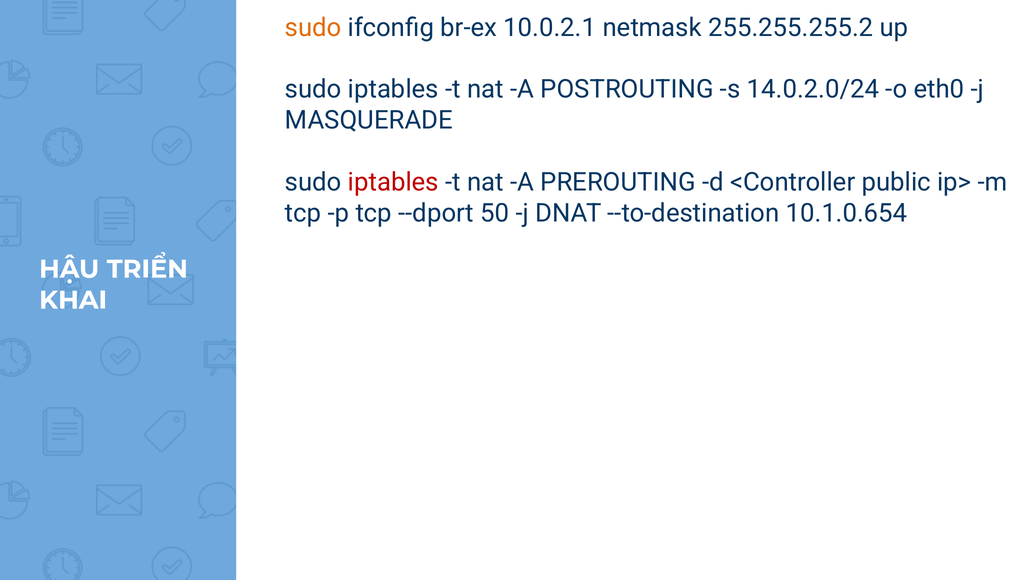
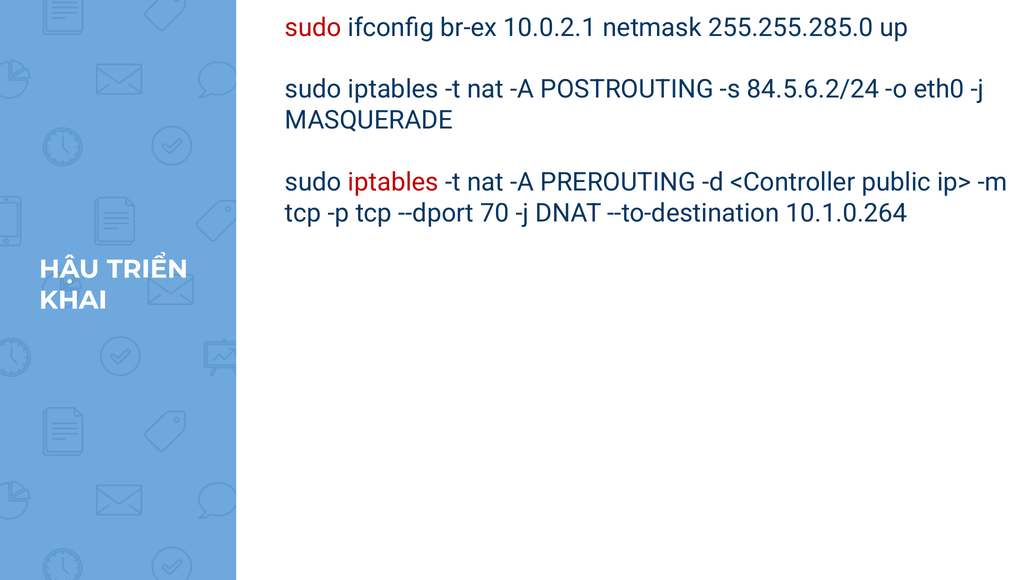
sudo at (313, 28) colour: orange -> red
255.255.255.2: 255.255.255.2 -> 255.255.285.0
14.0.2.0/24: 14.0.2.0/24 -> 84.5.6.2/24
50: 50 -> 70
10.1.0.654: 10.1.0.654 -> 10.1.0.264
